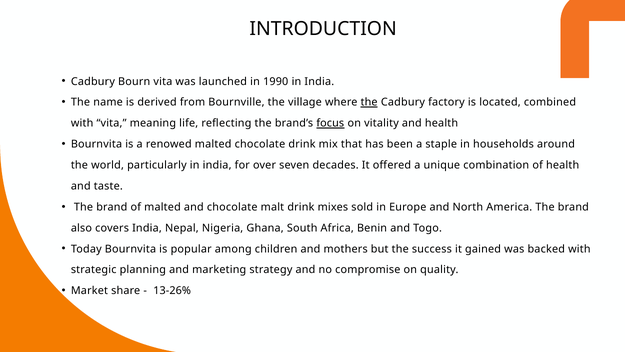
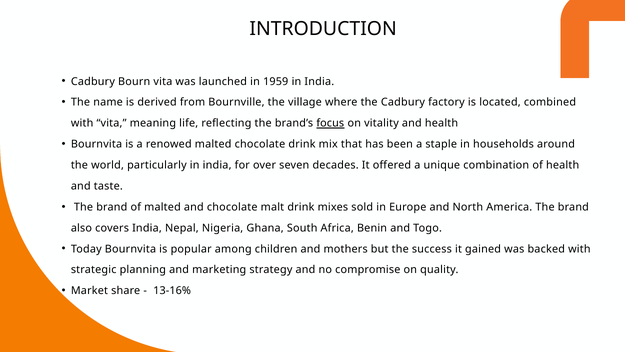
1990: 1990 -> 1959
the at (369, 102) underline: present -> none
13-26%: 13-26% -> 13-16%
